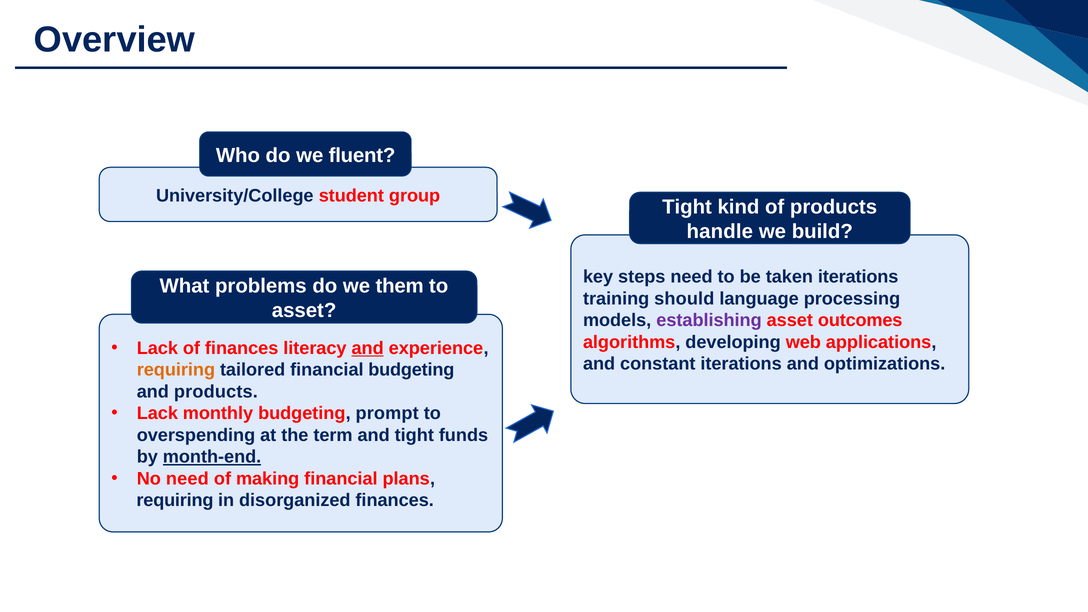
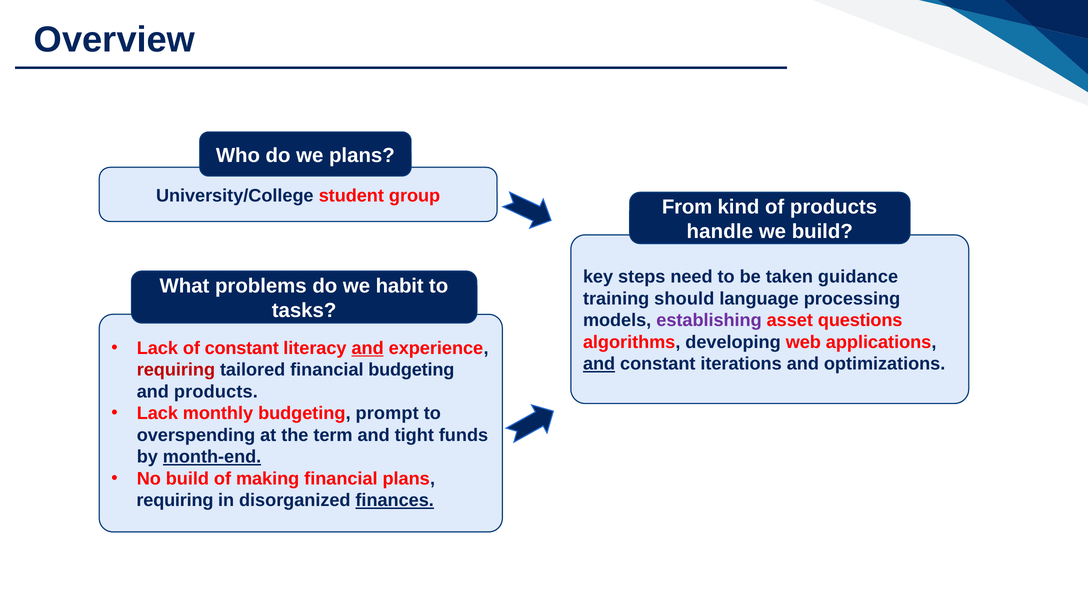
we fluent: fluent -> plans
Tight at (687, 207): Tight -> From
taken iterations: iterations -> guidance
them: them -> habit
asset at (304, 311): asset -> tasks
outcomes: outcomes -> questions
of finances: finances -> constant
and at (599, 364) underline: none -> present
requiring at (176, 370) colour: orange -> red
No need: need -> build
finances at (395, 500) underline: none -> present
